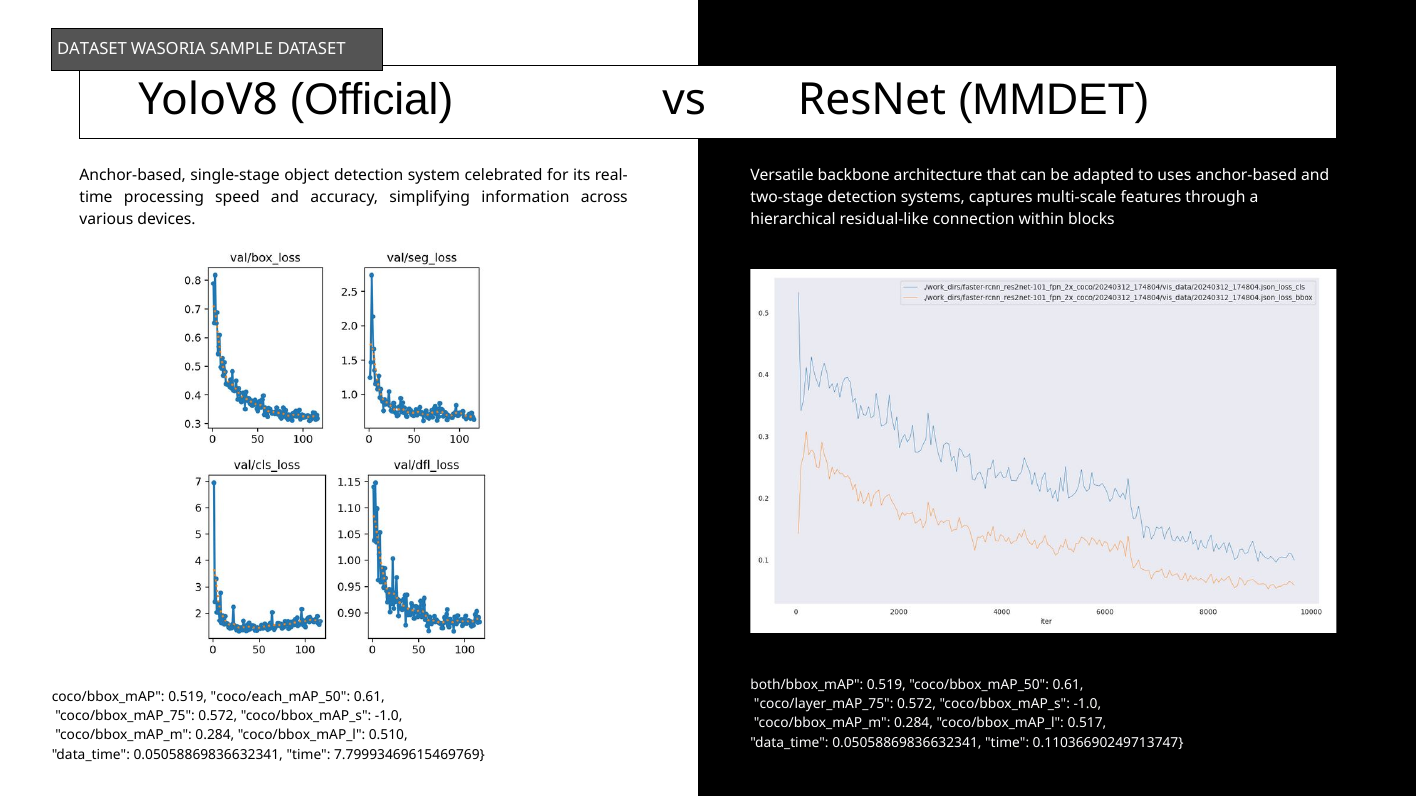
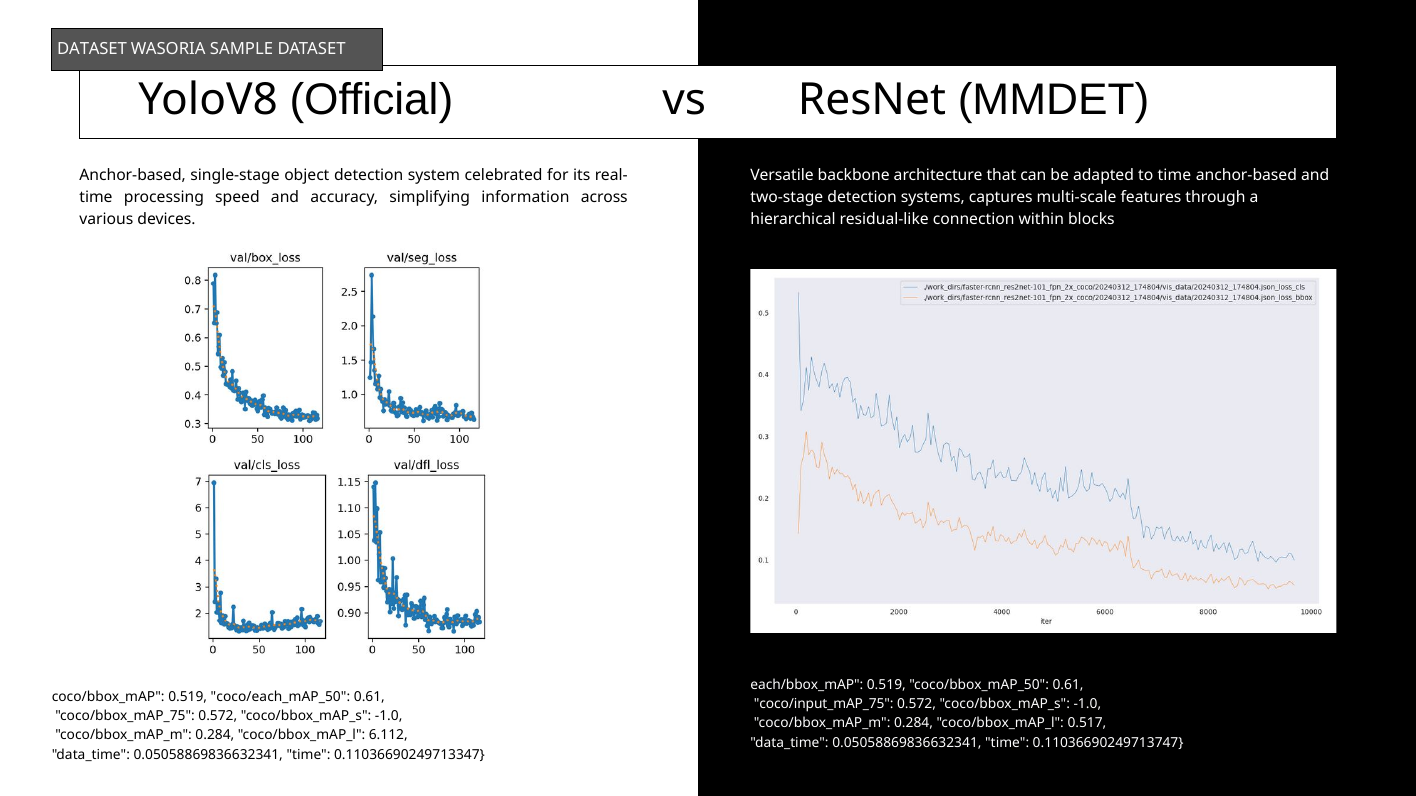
to uses: uses -> time
both/bbox_mAP: both/bbox_mAP -> each/bbox_mAP
coco/layer_mAP_75: coco/layer_mAP_75 -> coco/input_mAP_75
0.510: 0.510 -> 6.112
7.79993469615469769: 7.79993469615469769 -> 0.11036690249713347
